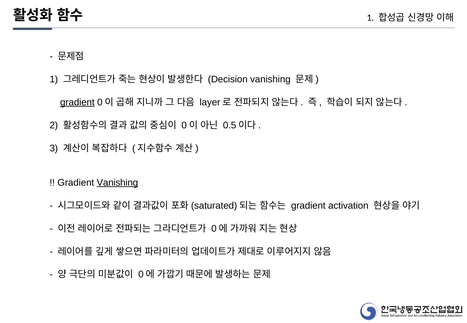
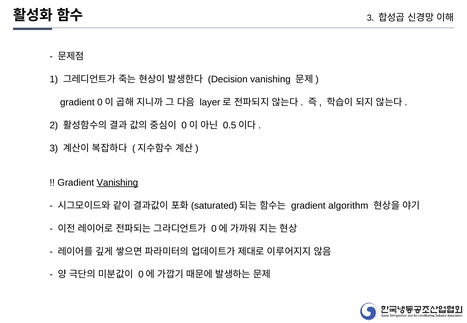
1 at (370, 18): 1 -> 3
gradient at (77, 102) underline: present -> none
activation: activation -> algorithm
